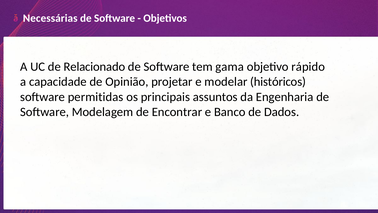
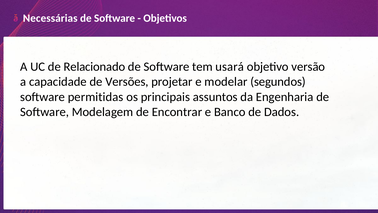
gama: gama -> usará
rápido: rápido -> versão
Opinião: Opinião -> Versões
históricos: históricos -> segundos
